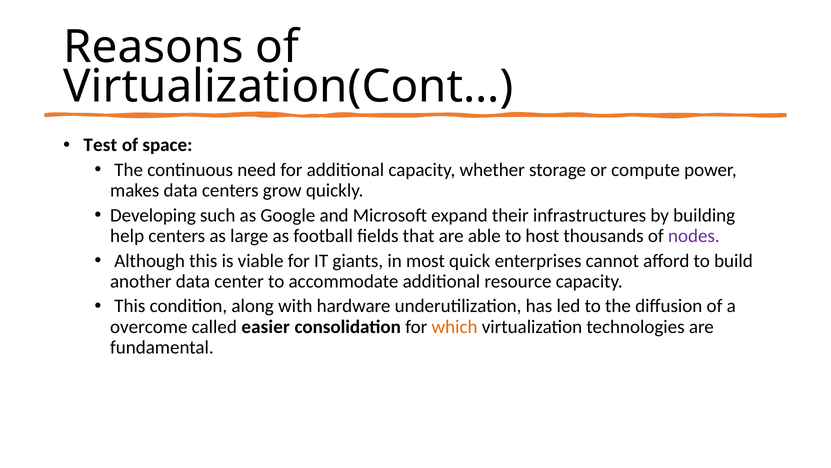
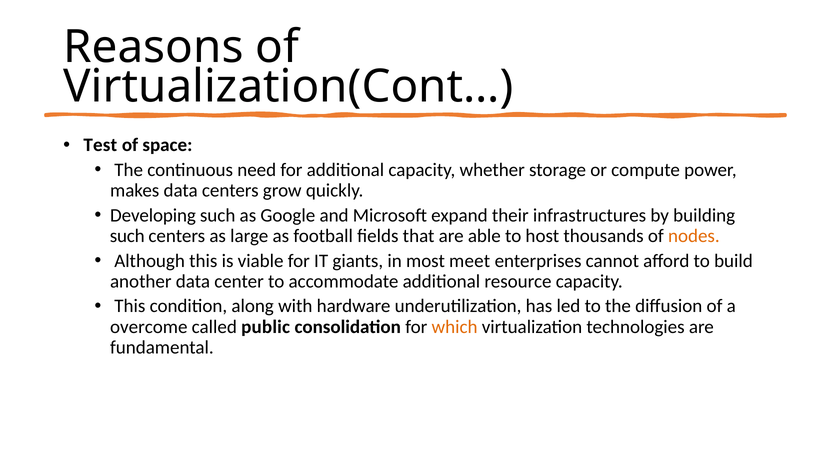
help at (127, 236): help -> such
nodes colour: purple -> orange
quick: quick -> meet
easier: easier -> public
